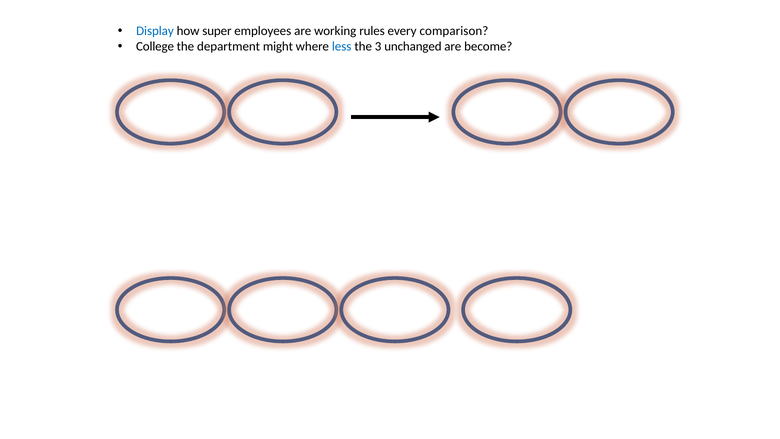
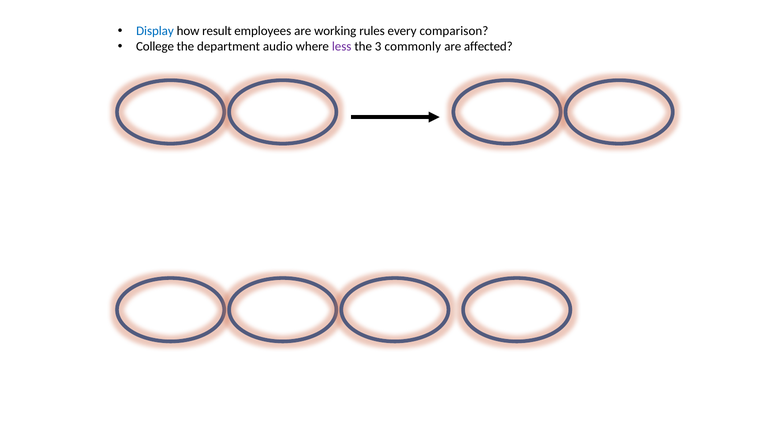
super: super -> result
might: might -> audio
less colour: blue -> purple
unchanged: unchanged -> commonly
become: become -> affected
